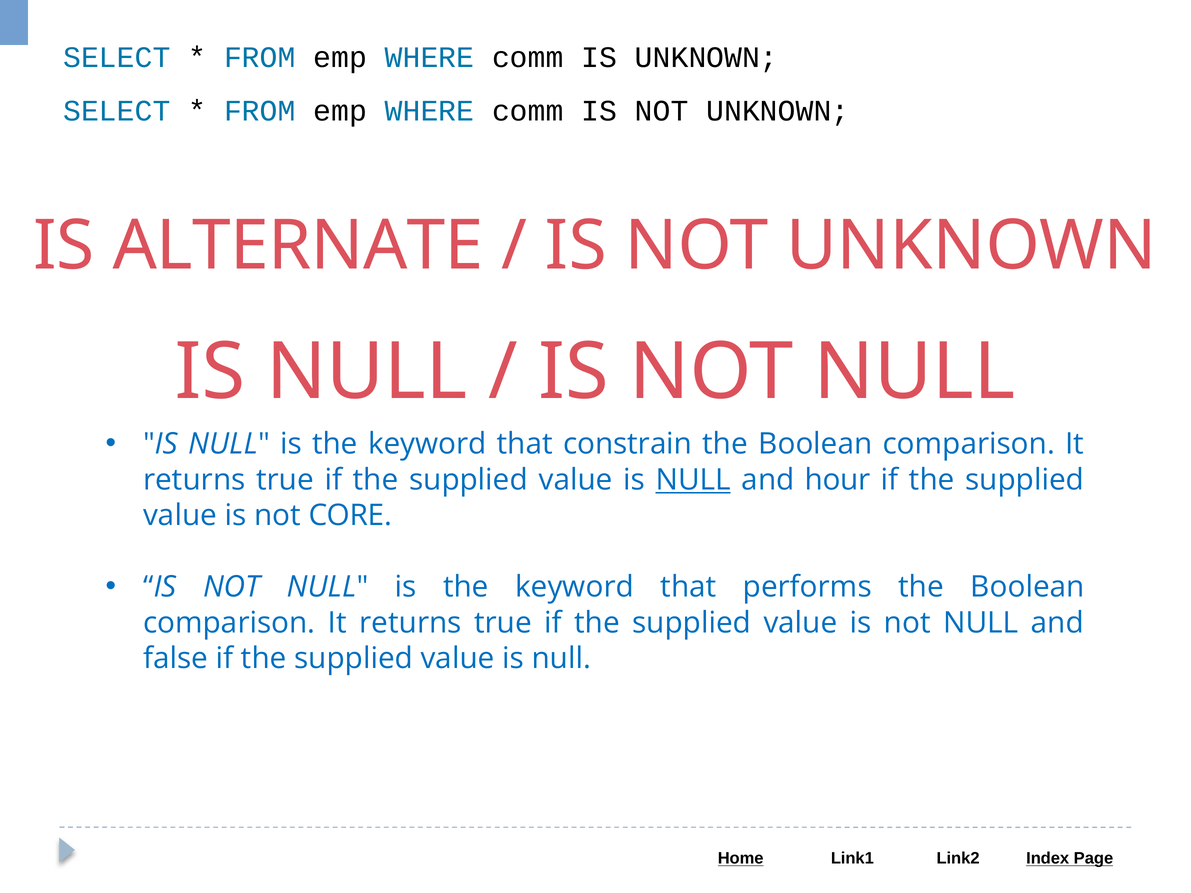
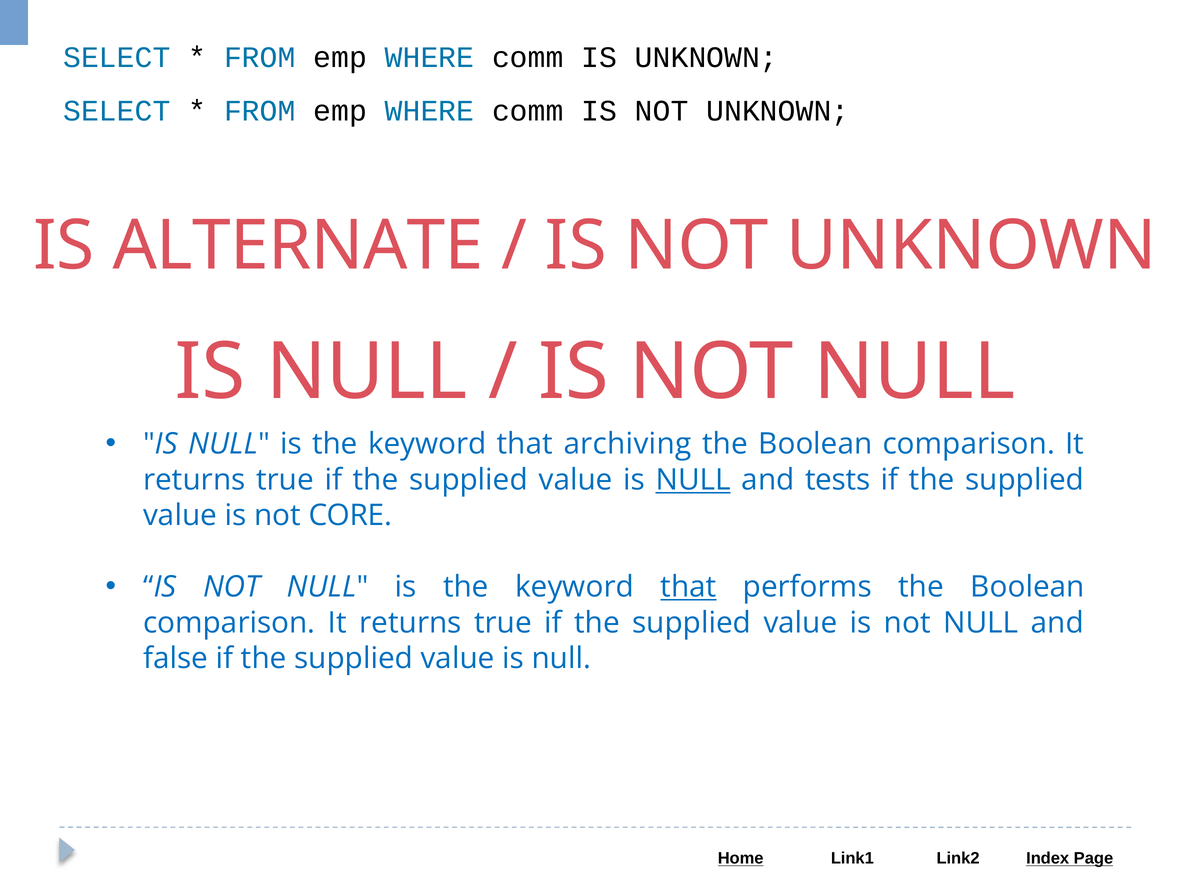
constrain: constrain -> archiving
hour: hour -> tests
that at (688, 587) underline: none -> present
